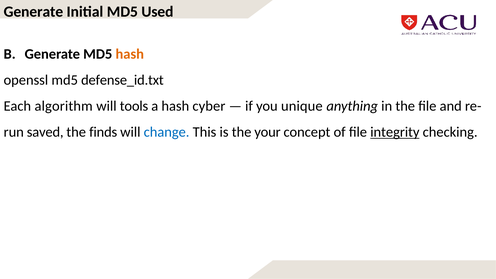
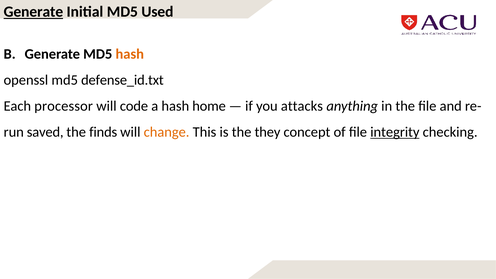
Generate at (33, 12) underline: none -> present
algorithm: algorithm -> processor
tools: tools -> code
cyber: cyber -> home
unique: unique -> attacks
change colour: blue -> orange
your: your -> they
